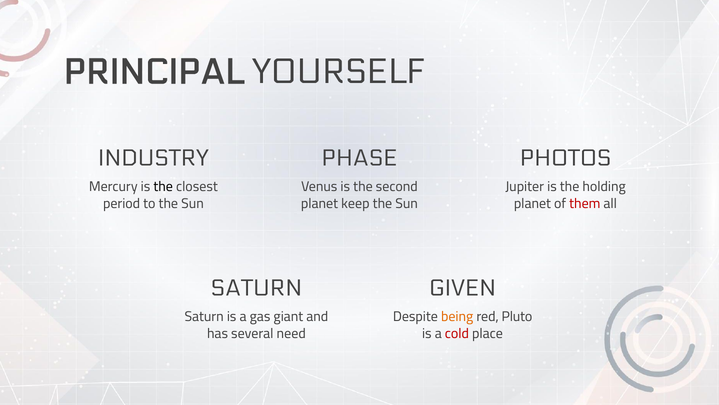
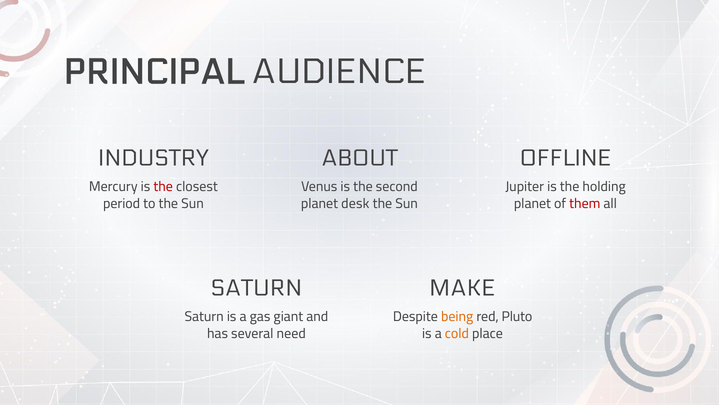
YOURSELF: YOURSELF -> AUDIENCE
PHASE: PHASE -> ABOUT
PHOTOS: PHOTOS -> OFFLINE
the at (163, 187) colour: black -> red
keep: keep -> desk
GIVEN: GIVEN -> MAKE
cold colour: red -> orange
